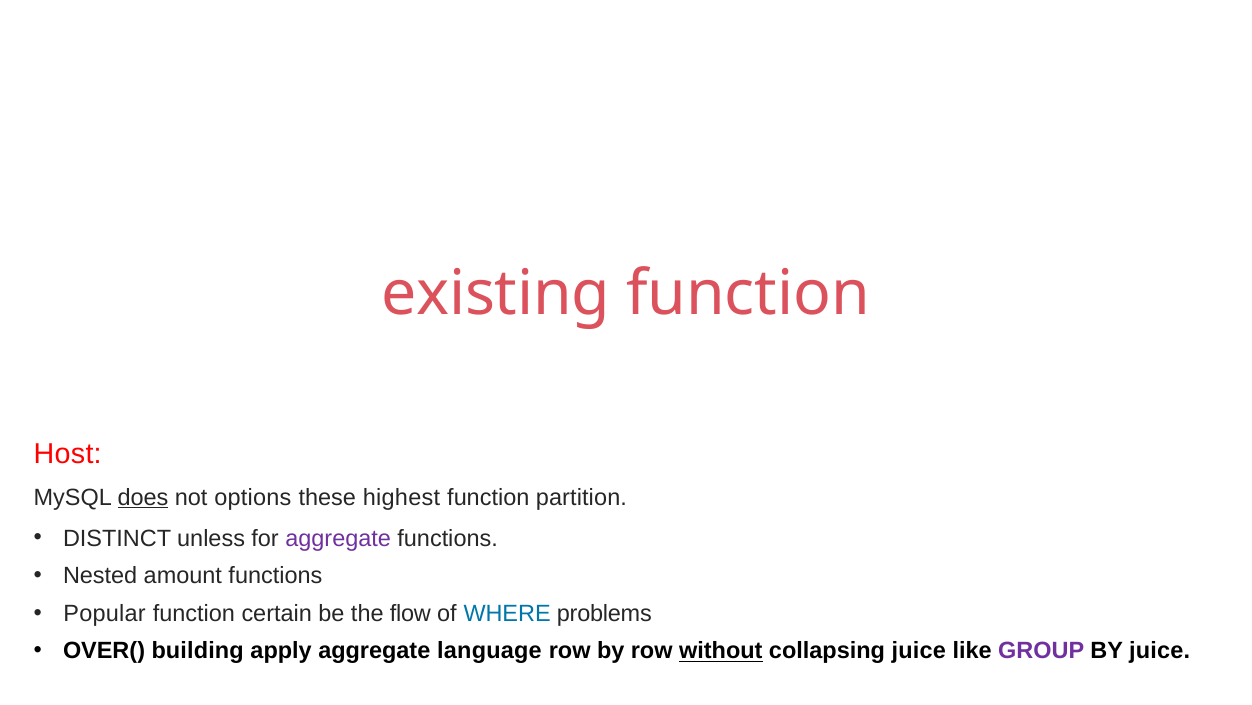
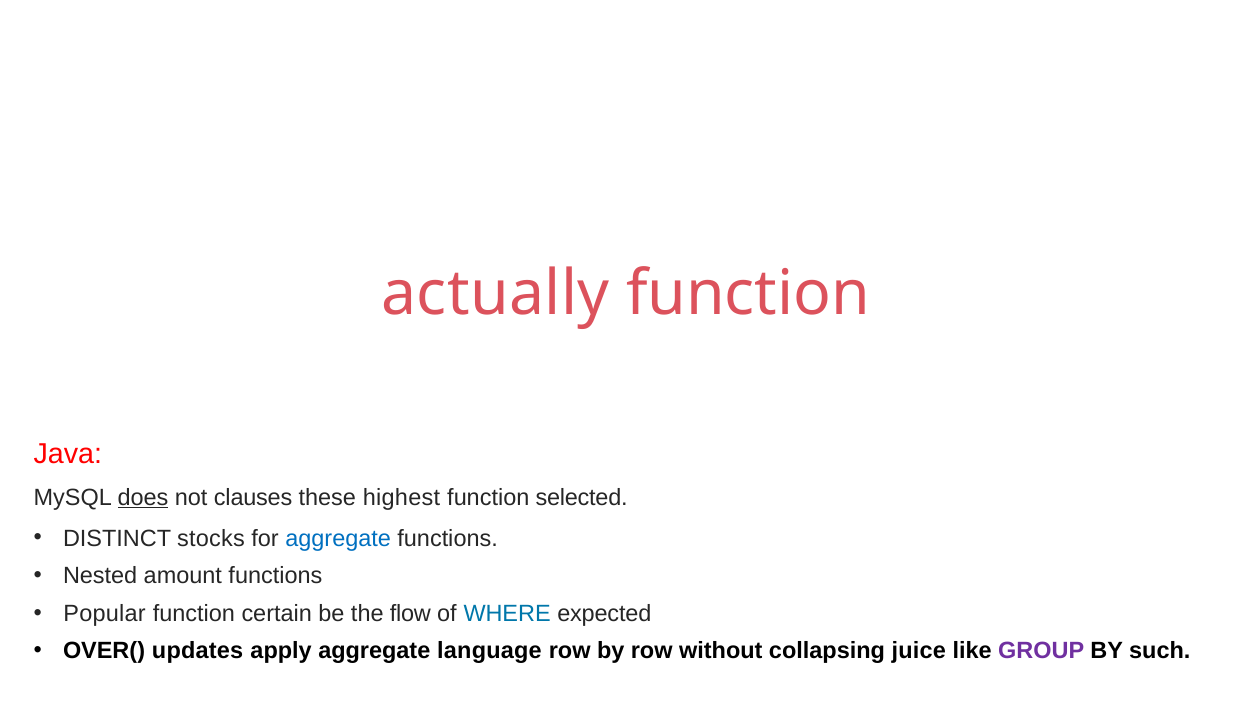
existing: existing -> actually
Host: Host -> Java
options: options -> clauses
partition: partition -> selected
unless: unless -> stocks
aggregate at (338, 538) colour: purple -> blue
problems: problems -> expected
building: building -> updates
without underline: present -> none
BY juice: juice -> such
